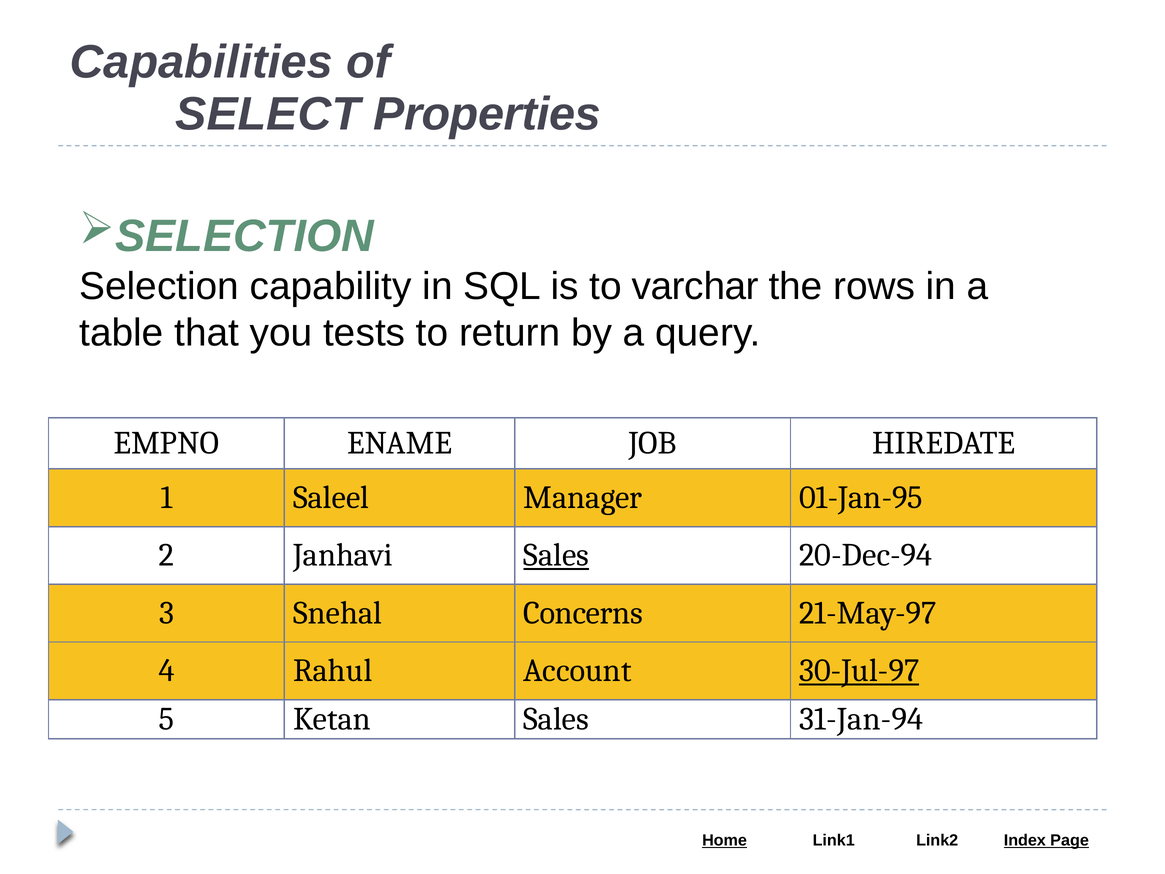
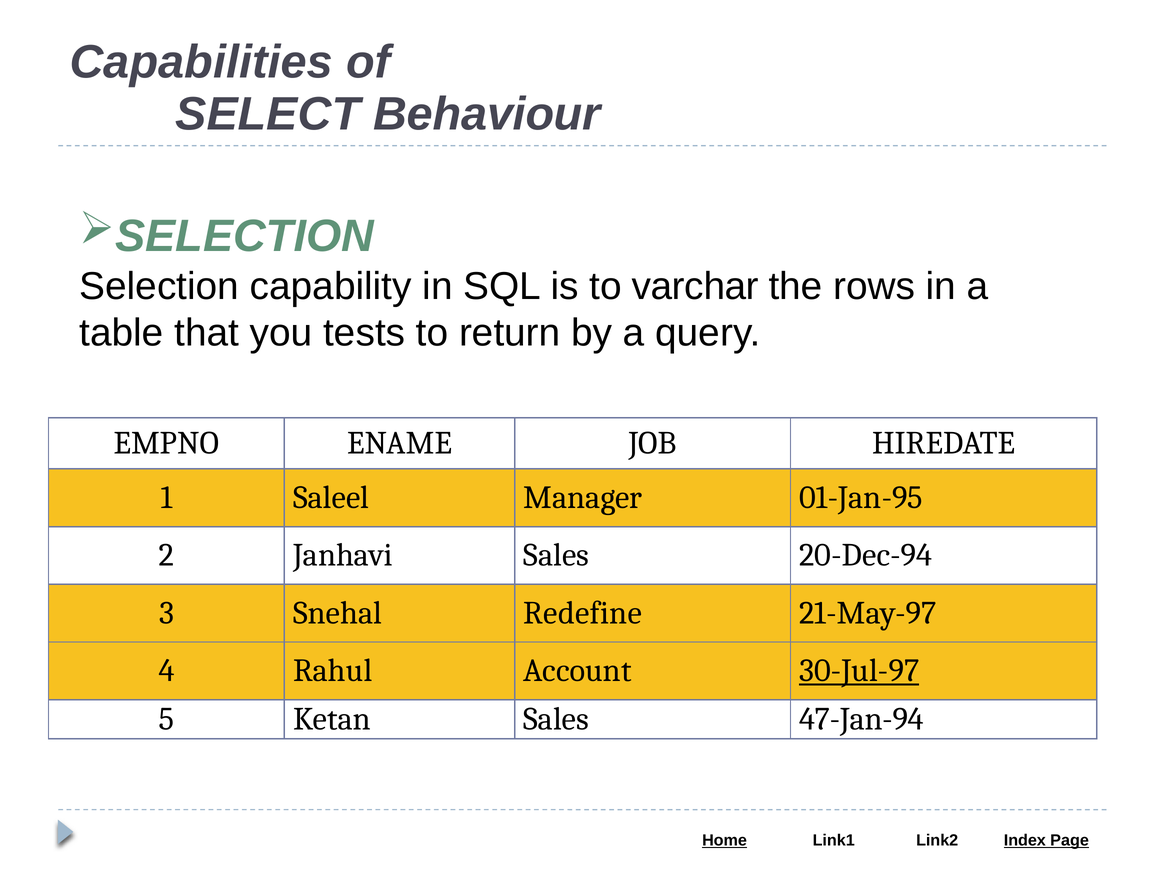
Properties: Properties -> Behaviour
Sales at (556, 555) underline: present -> none
Concerns: Concerns -> Redefine
31-Jan-94: 31-Jan-94 -> 47-Jan-94
